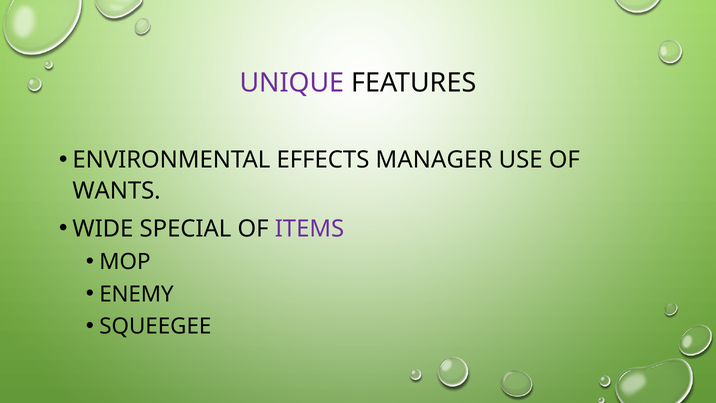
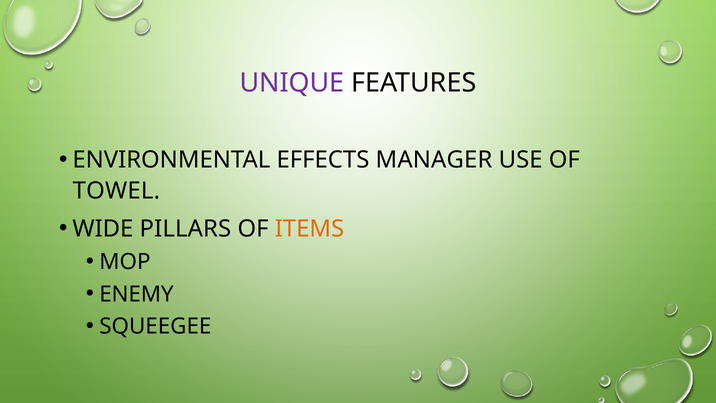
WANTS: WANTS -> TOWEL
SPECIAL: SPECIAL -> PILLARS
ITEMS colour: purple -> orange
